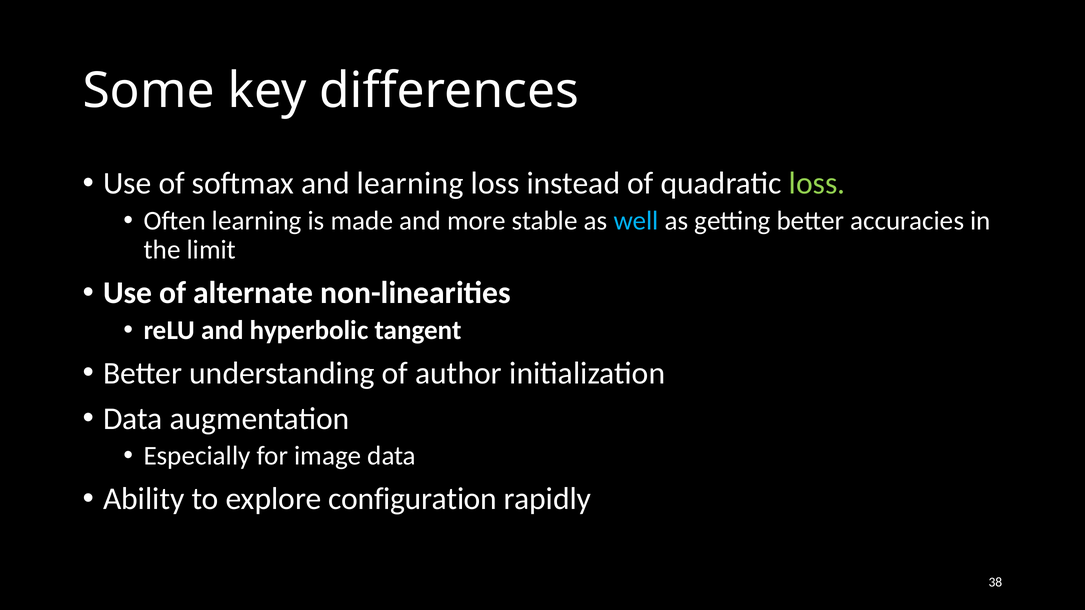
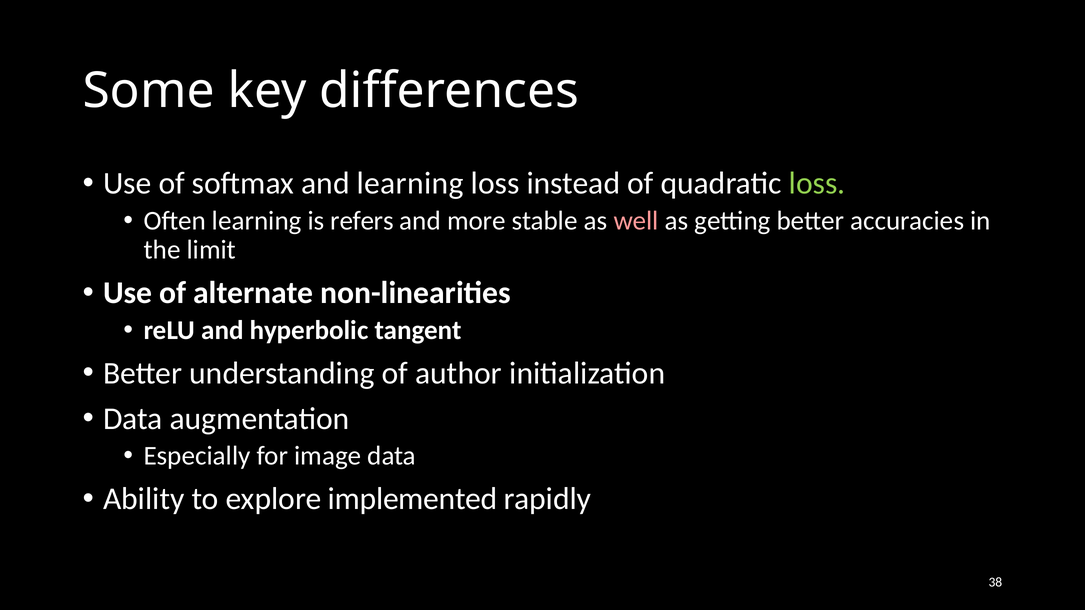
made: made -> refers
well colour: light blue -> pink
configuration: configuration -> implemented
